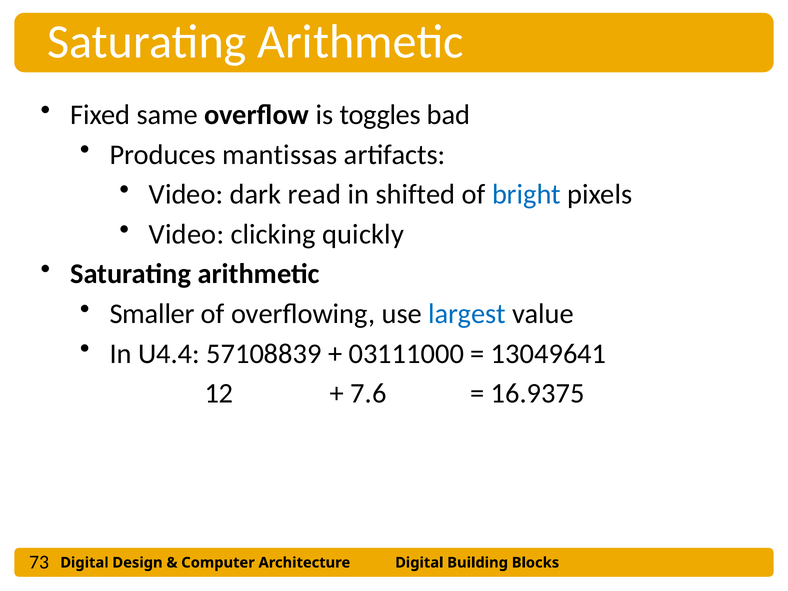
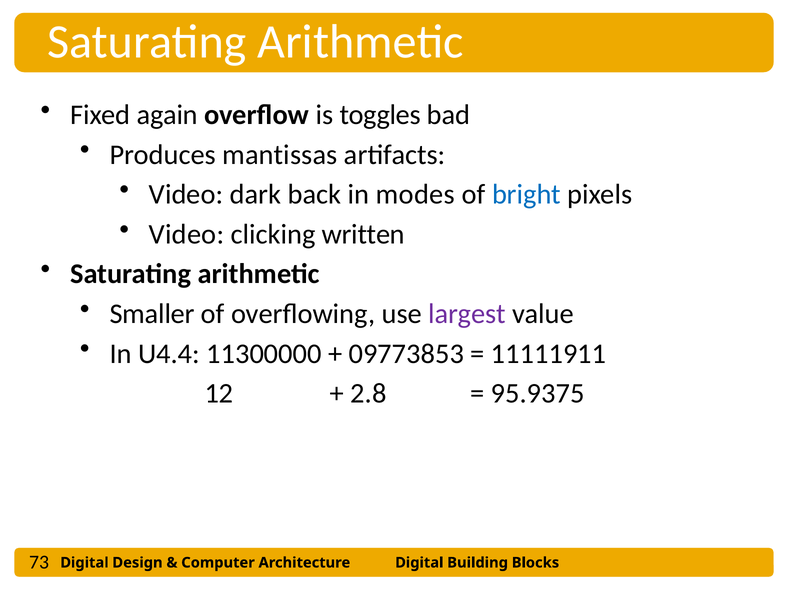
same: same -> again
read: read -> back
shifted: shifted -> modes
quickly: quickly -> written
largest colour: blue -> purple
57108839: 57108839 -> 11300000
03111000: 03111000 -> 09773853
13049641: 13049641 -> 11111911
7.6: 7.6 -> 2.8
16.9375: 16.9375 -> 95.9375
